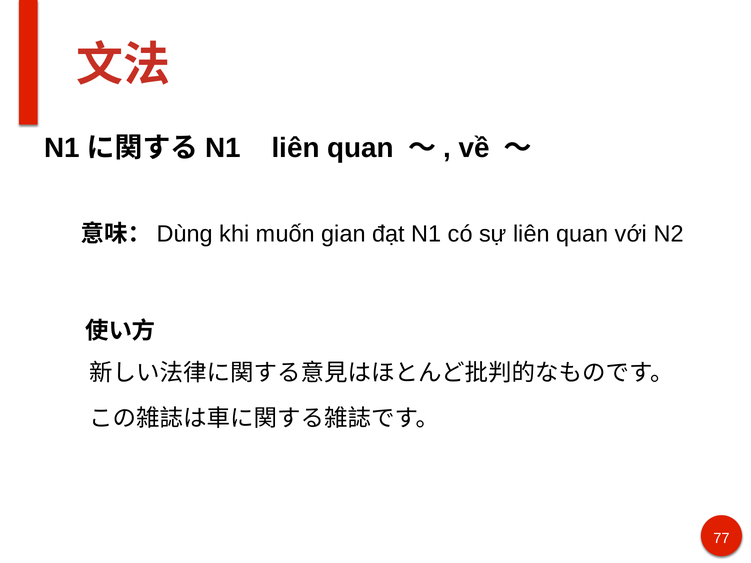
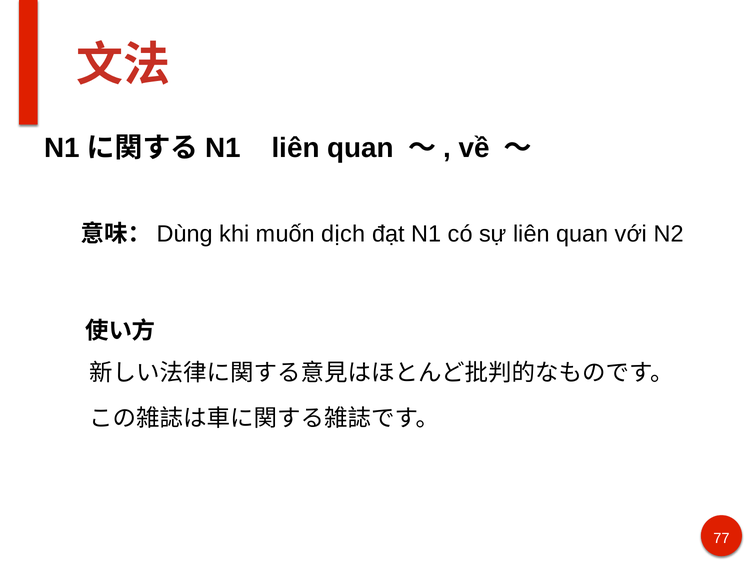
gian: gian -> dịch
